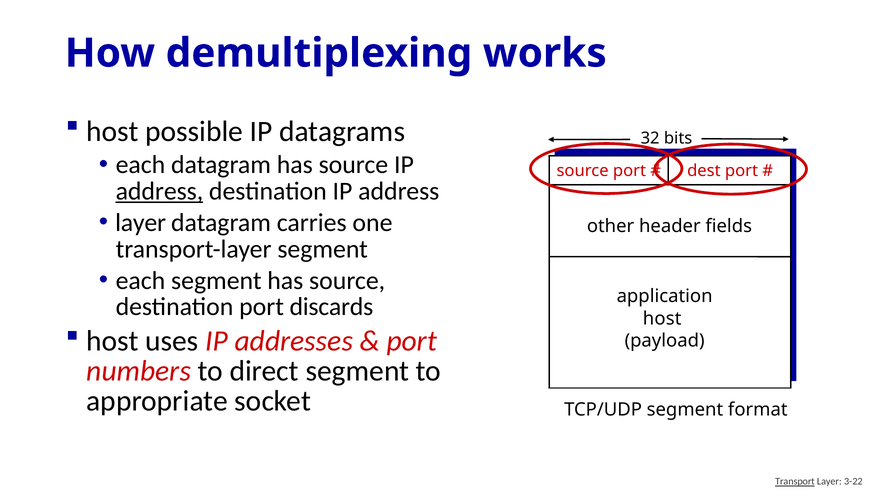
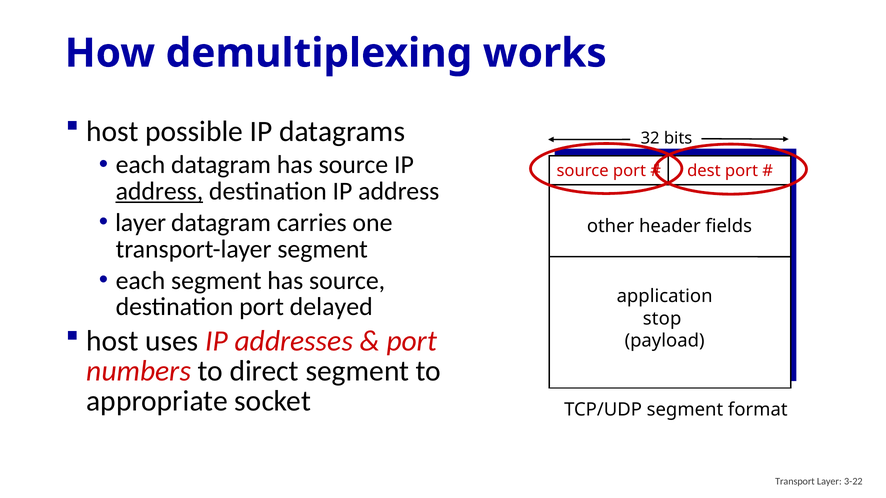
discards: discards -> delayed
host at (662, 319): host -> stop
Transport underline: present -> none
